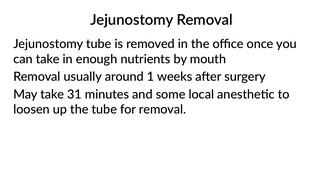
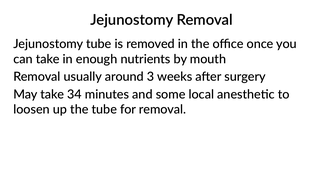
1: 1 -> 3
31: 31 -> 34
